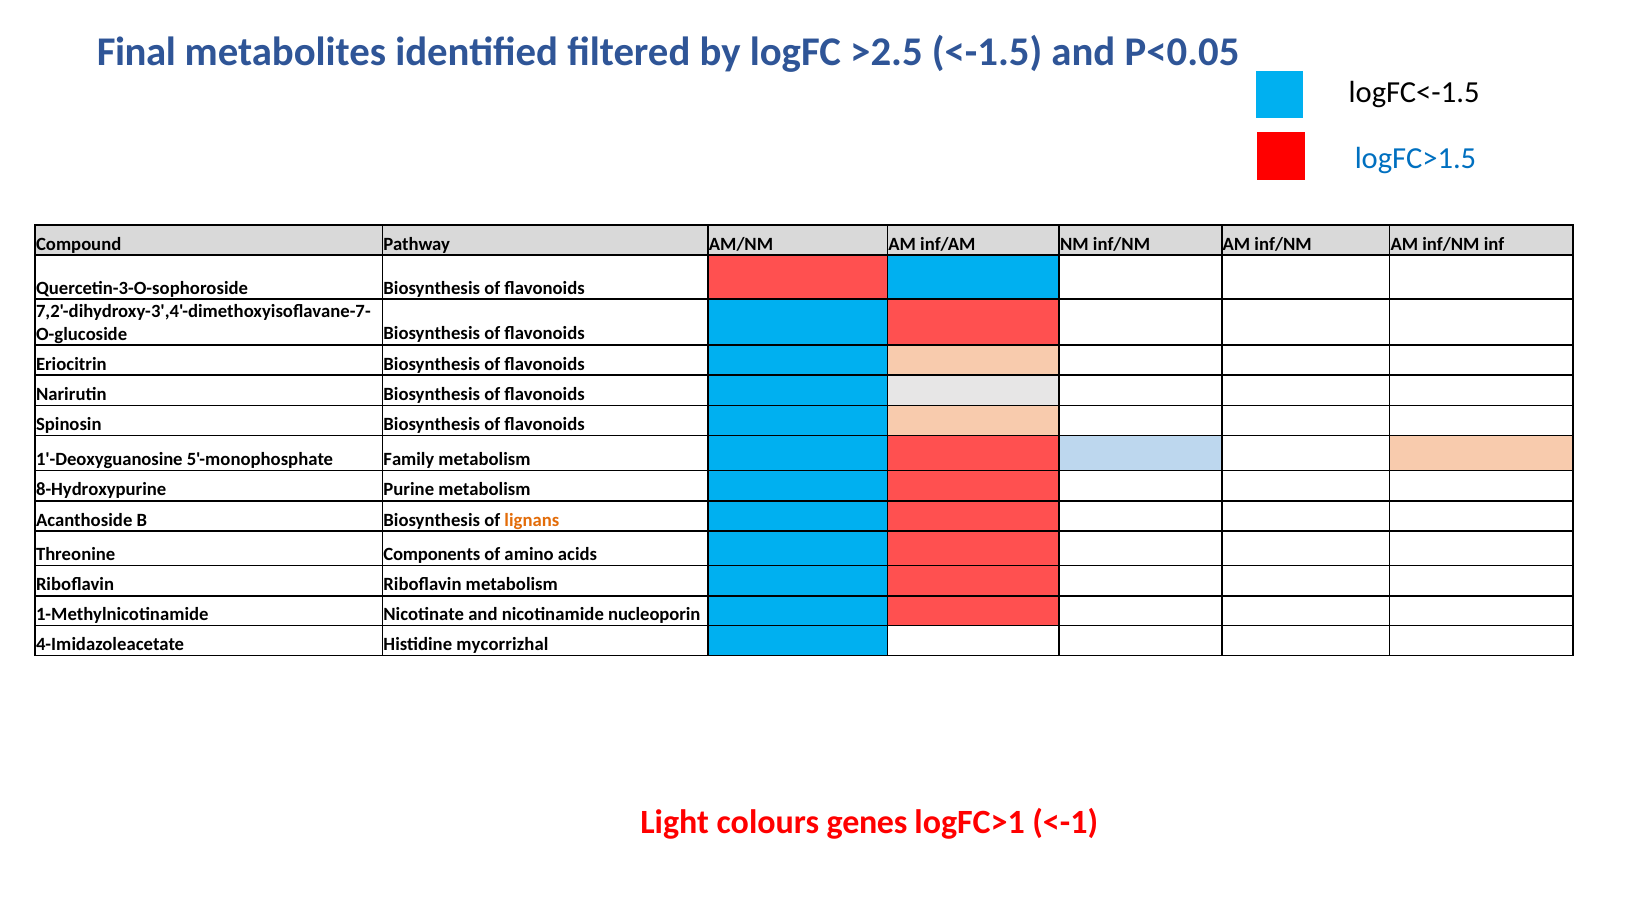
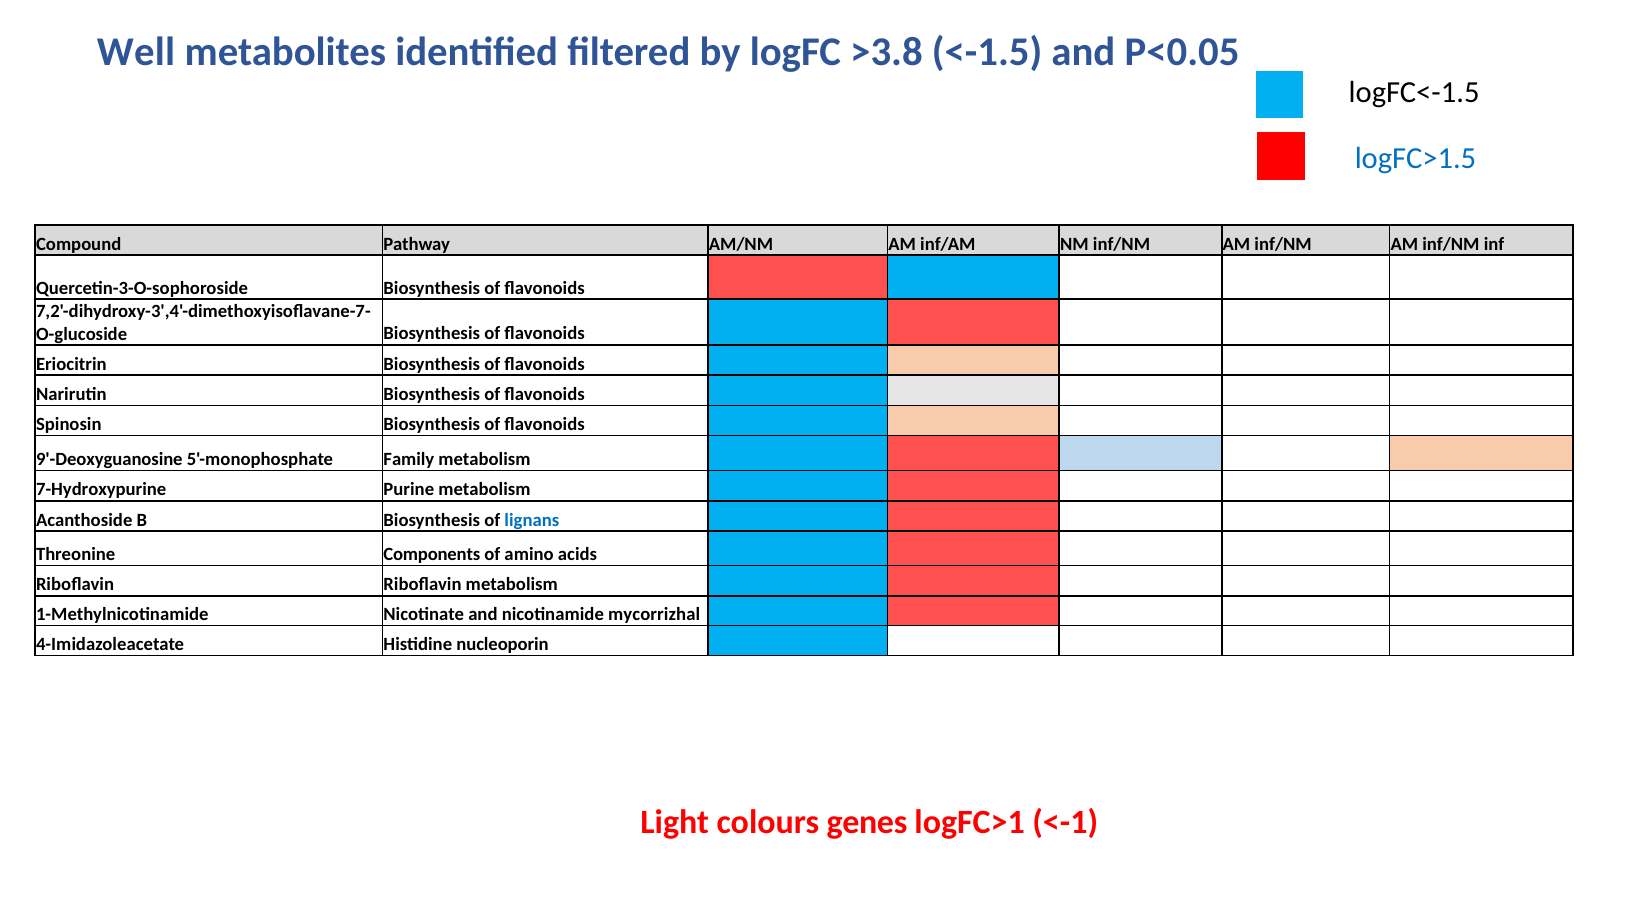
Final: Final -> Well
>2.5: >2.5 -> >3.8
1'-Deoxyguanosine: 1'-Deoxyguanosine -> 9'-Deoxyguanosine
8-Hydroxypurine: 8-Hydroxypurine -> 7-Hydroxypurine
lignans colour: orange -> blue
nucleoporin: nucleoporin -> mycorrizhal
mycorrizhal: mycorrizhal -> nucleoporin
